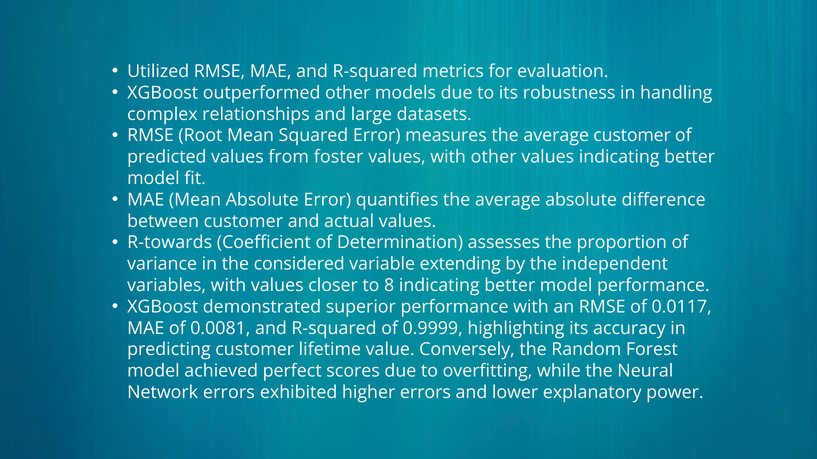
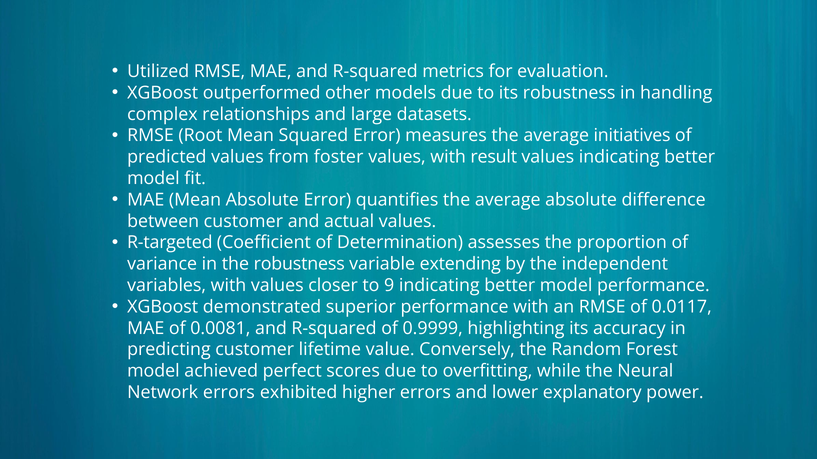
average customer: customer -> initiatives
with other: other -> result
R-towards: R-towards -> R-targeted
the considered: considered -> robustness
8: 8 -> 9
